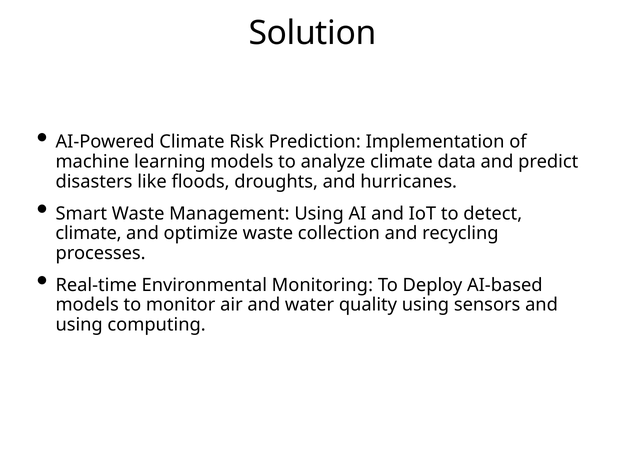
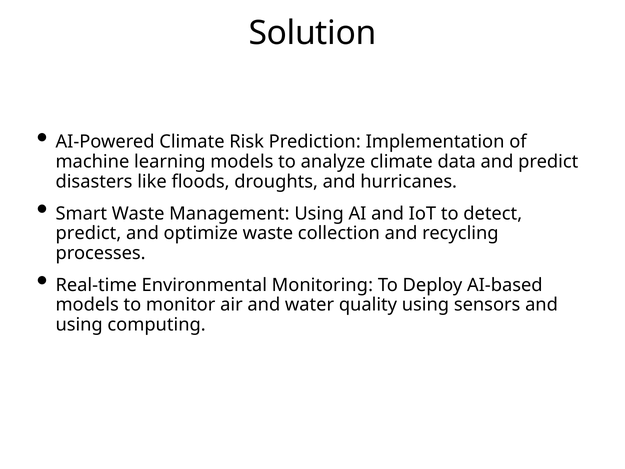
climate at (89, 233): climate -> predict
